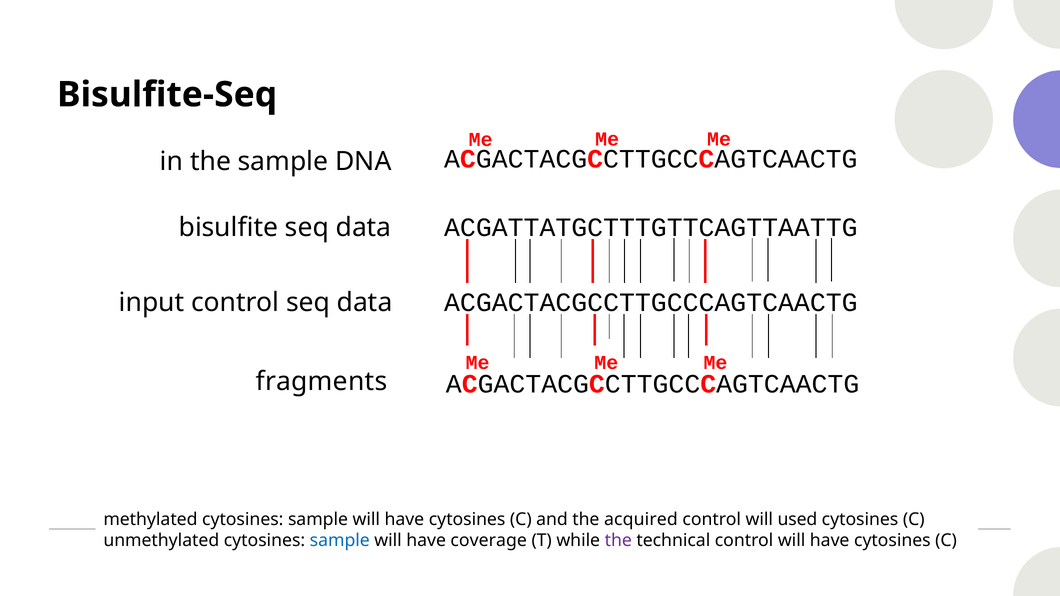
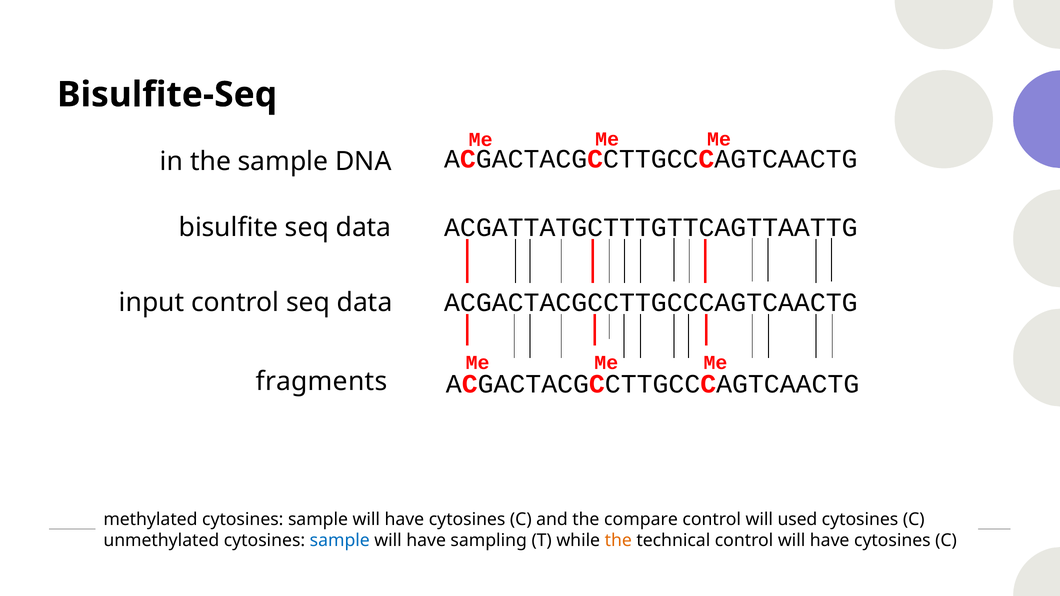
acquired: acquired -> compare
coverage: coverage -> sampling
the at (618, 541) colour: purple -> orange
